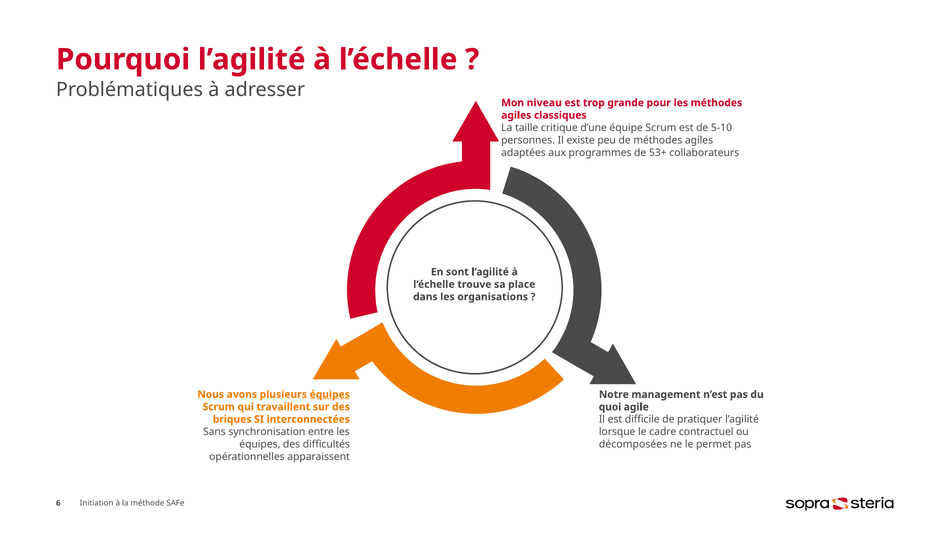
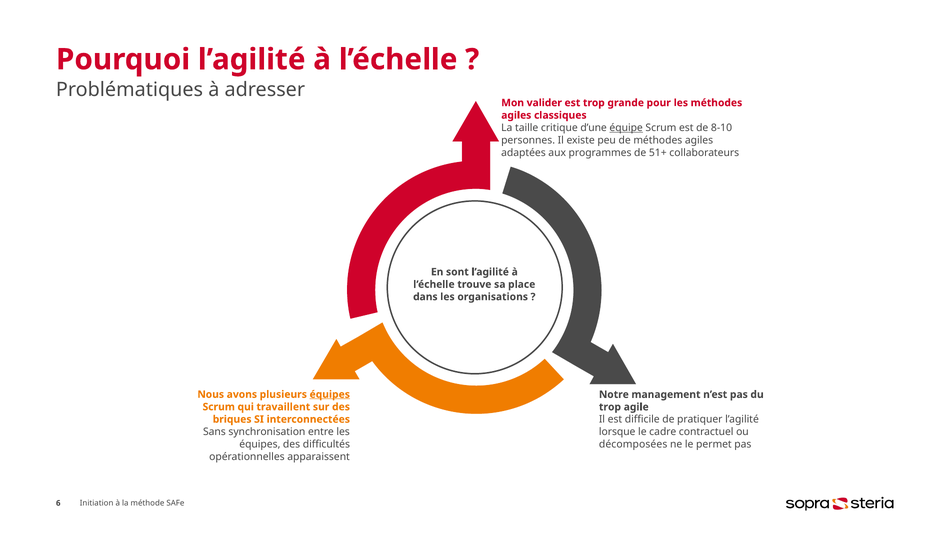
niveau: niveau -> valider
équipe underline: none -> present
5-10: 5-10 -> 8-10
53+: 53+ -> 51+
quoi at (610, 407): quoi -> trop
